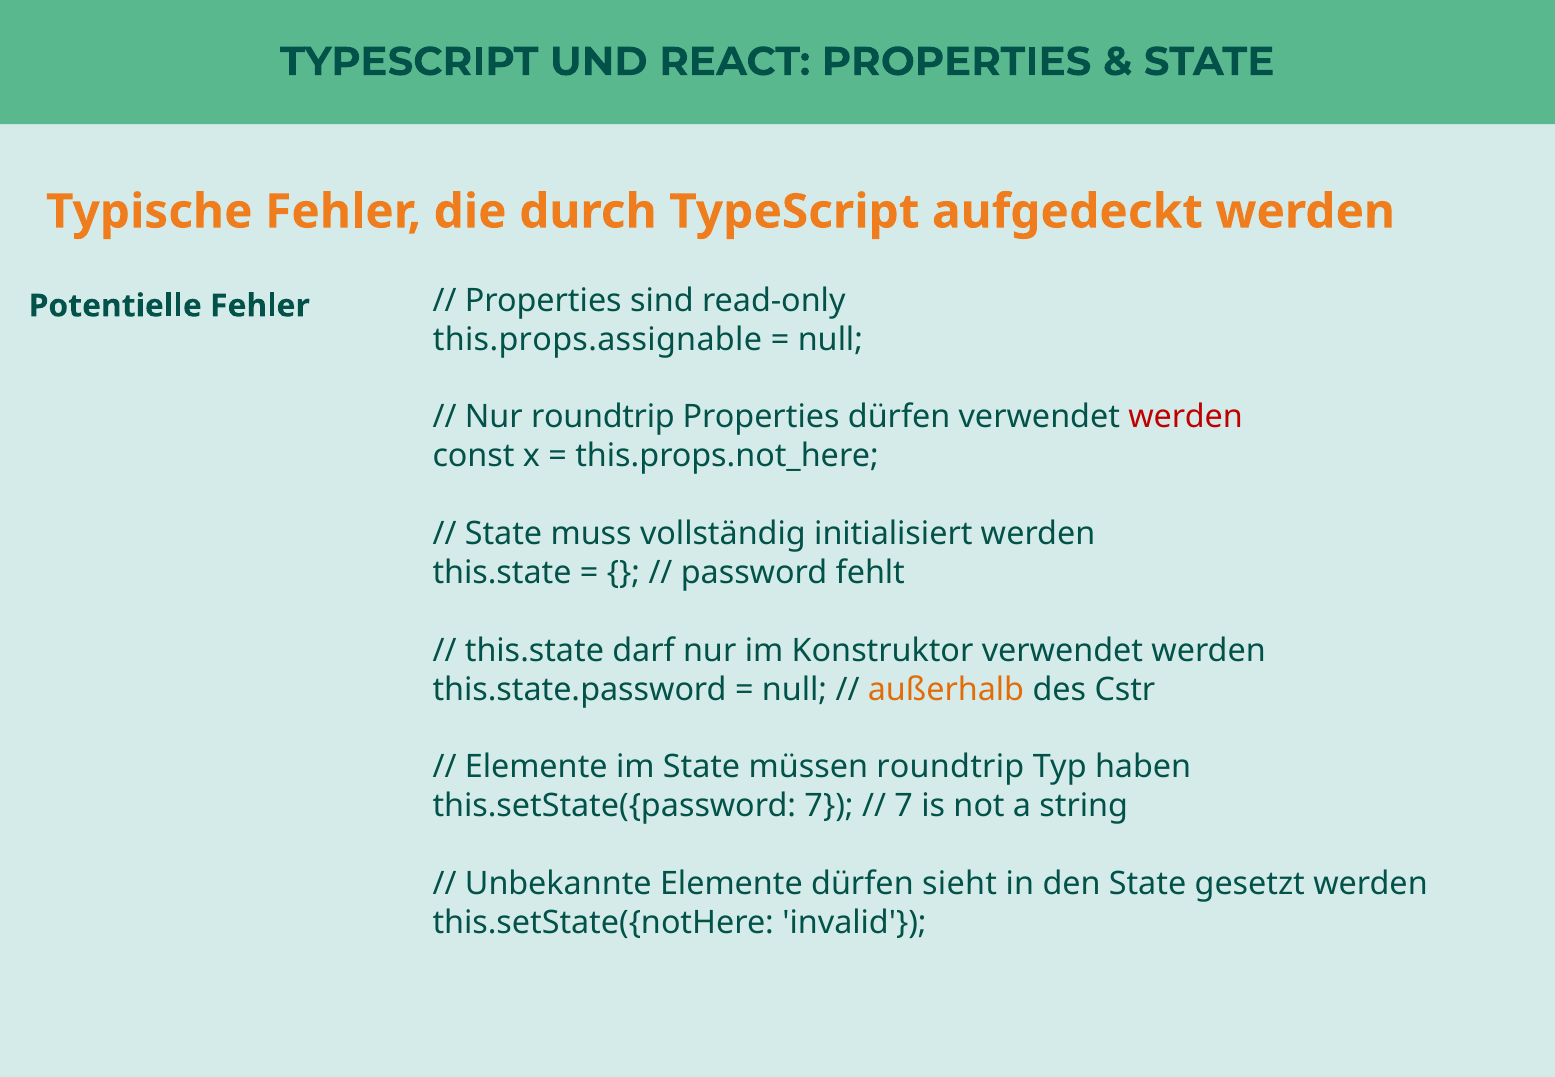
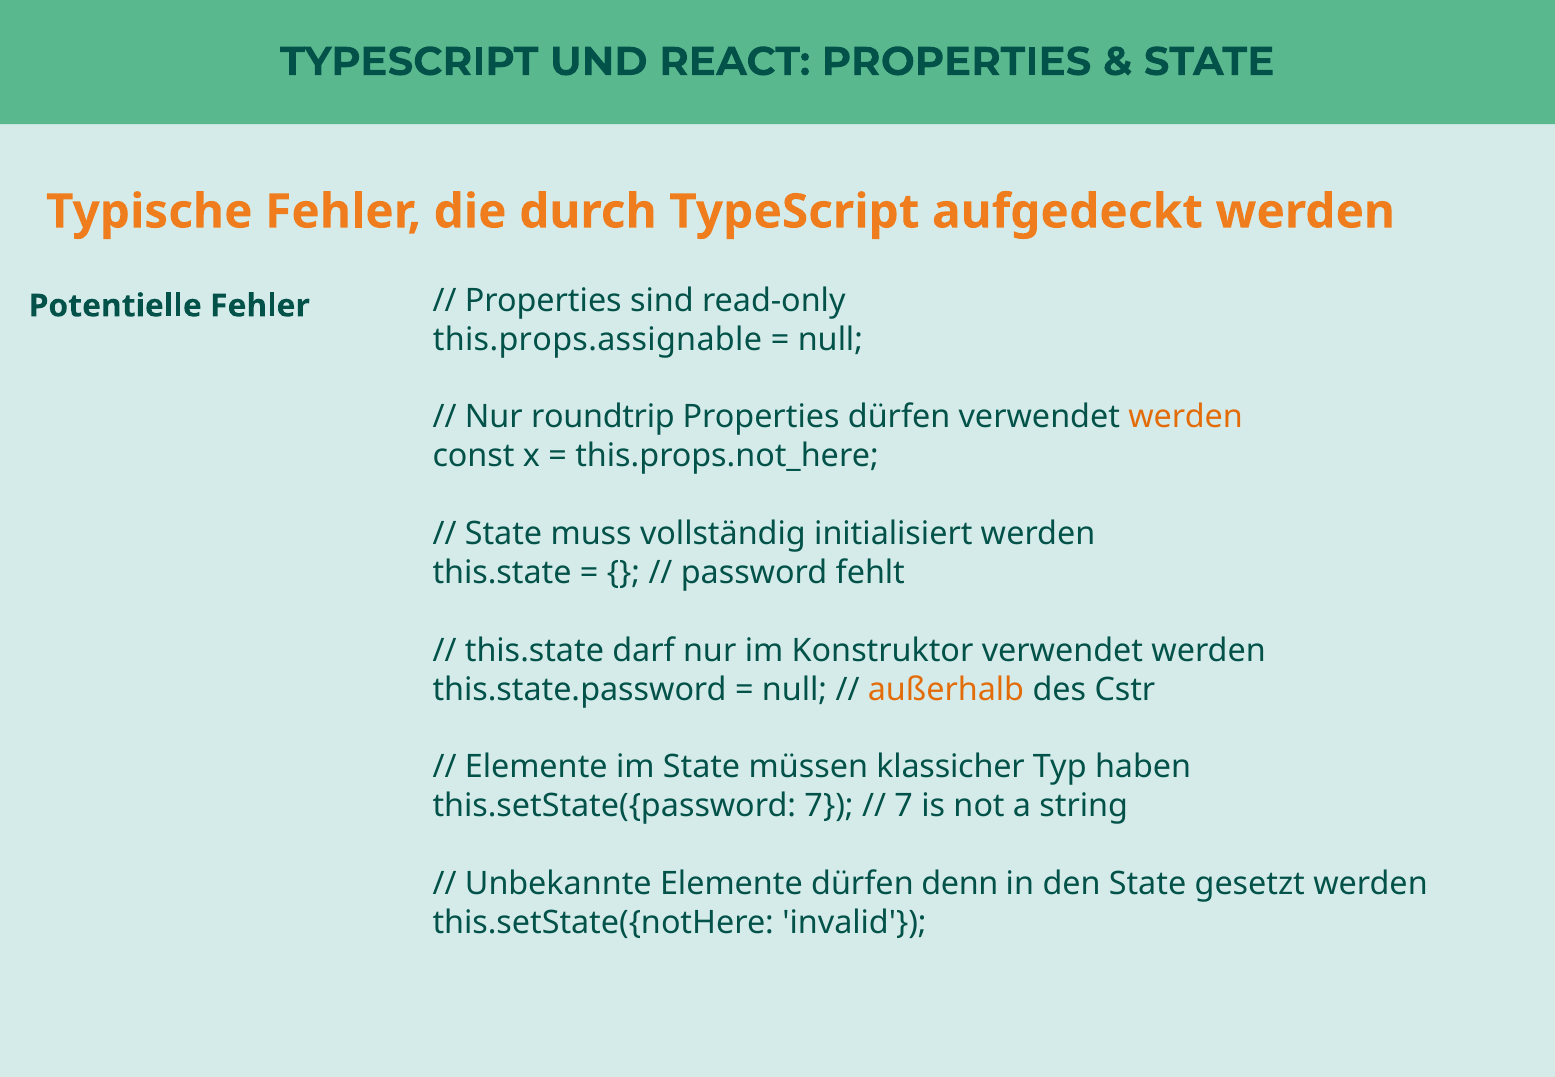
werden at (1186, 417) colour: red -> orange
müssen roundtrip: roundtrip -> klassicher
sieht: sieht -> denn
